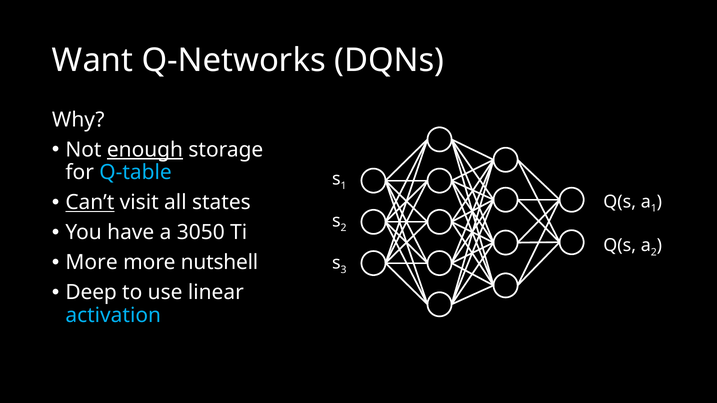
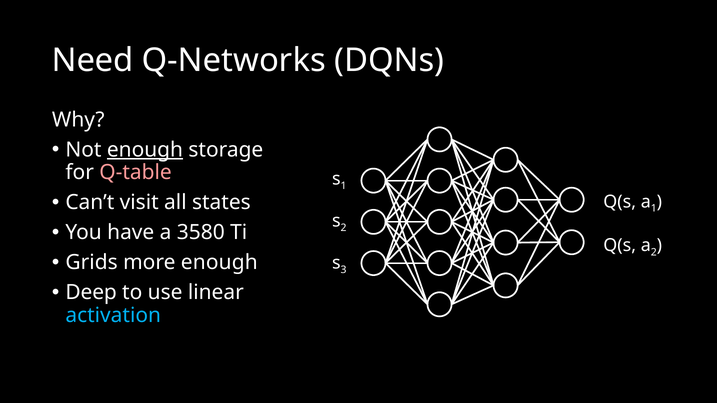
Want: Want -> Need
Q-table colour: light blue -> pink
Can’t underline: present -> none
3050: 3050 -> 3580
More at (92, 263): More -> Grids
more nutshell: nutshell -> enough
